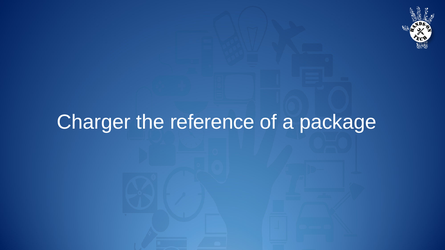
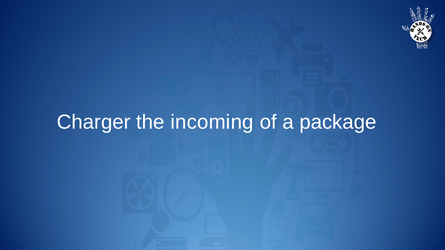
reference: reference -> incoming
